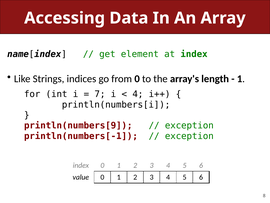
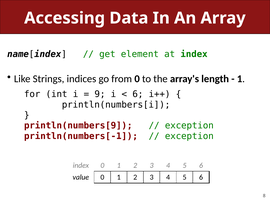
7: 7 -> 9
4 at (138, 94): 4 -> 6
